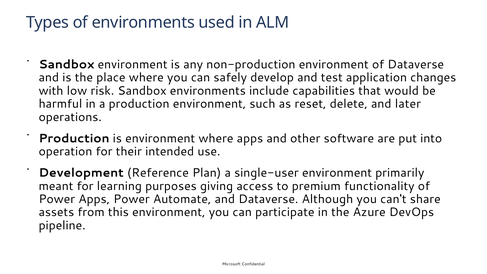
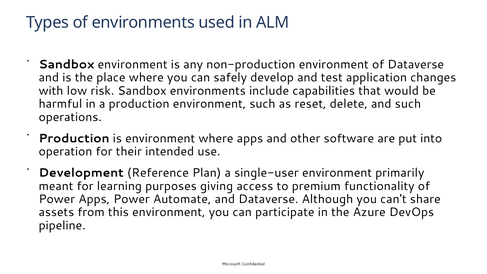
and later: later -> such
